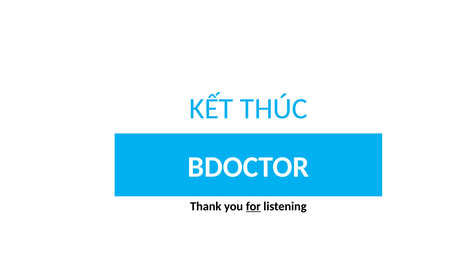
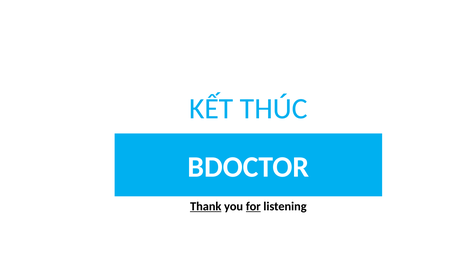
Thank underline: none -> present
